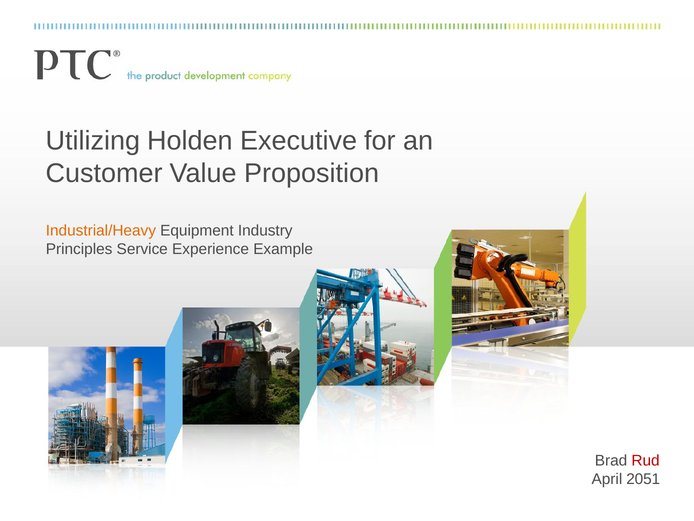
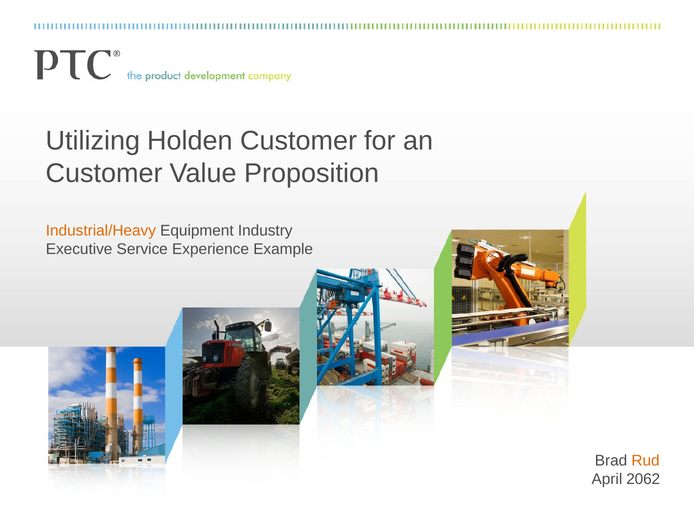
Holden Executive: Executive -> Customer
Principles: Principles -> Executive
Rud colour: red -> orange
2051: 2051 -> 2062
